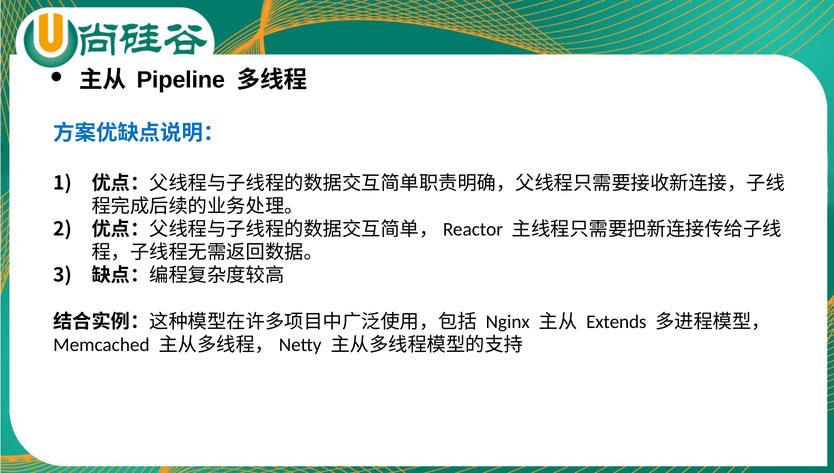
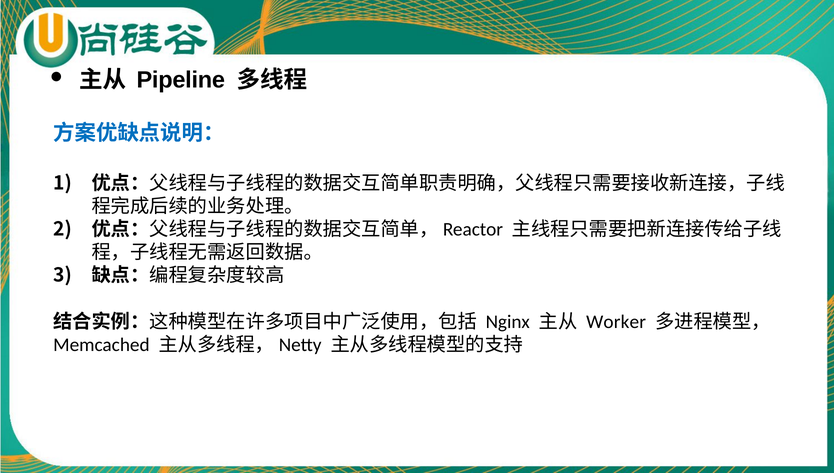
Extends: Extends -> Worker
